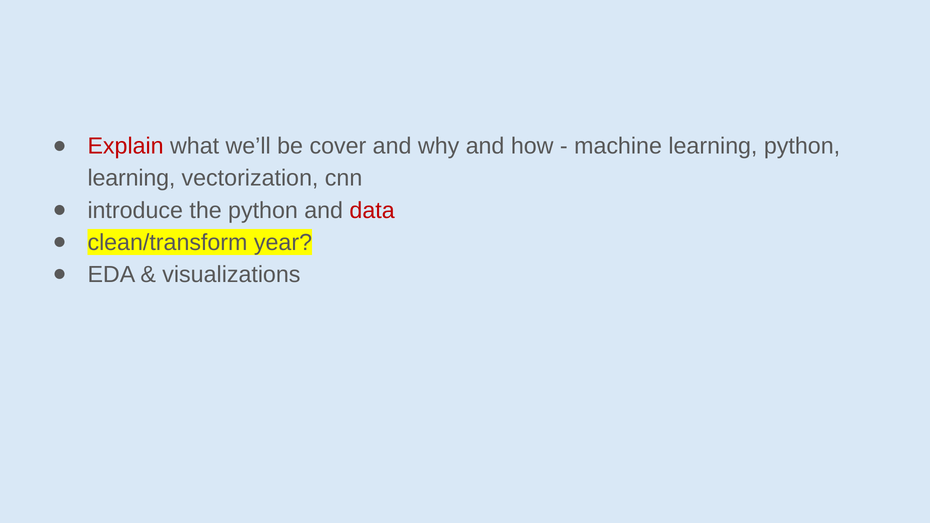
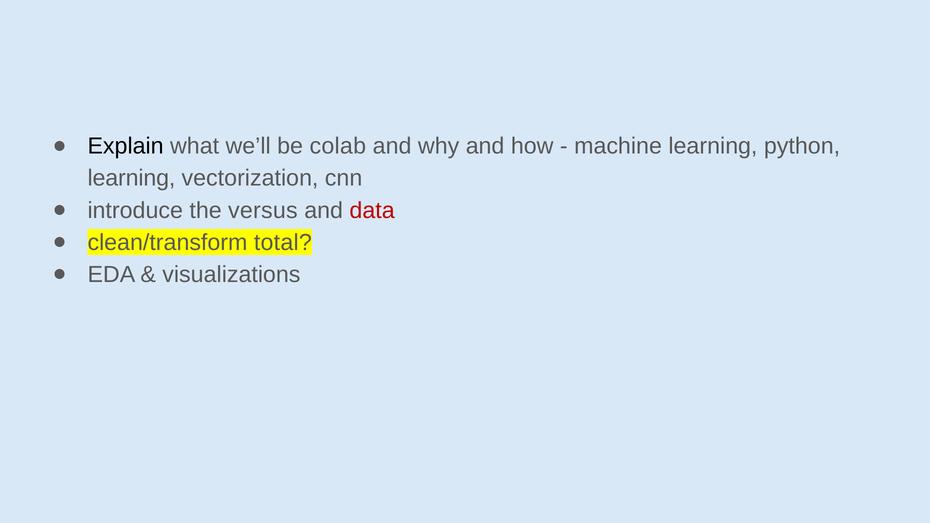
Explain colour: red -> black
cover: cover -> colab
the python: python -> versus
year: year -> total
